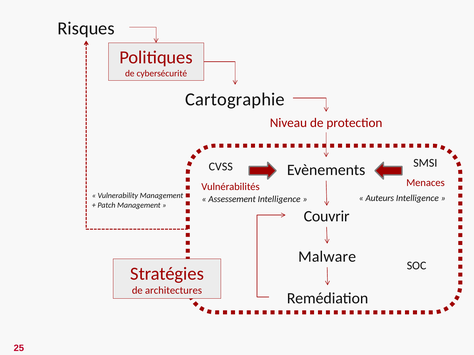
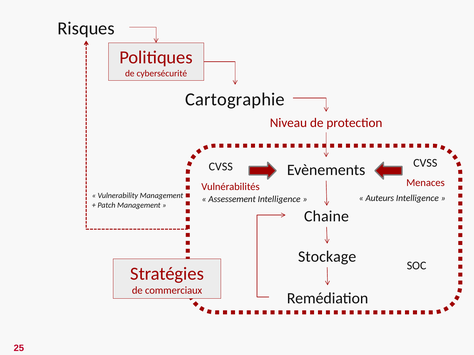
SMSI at (425, 163): SMSI -> CVSS
Couvrir: Couvrir -> Chaine
Malware: Malware -> Stockage
architectures: architectures -> commerciaux
